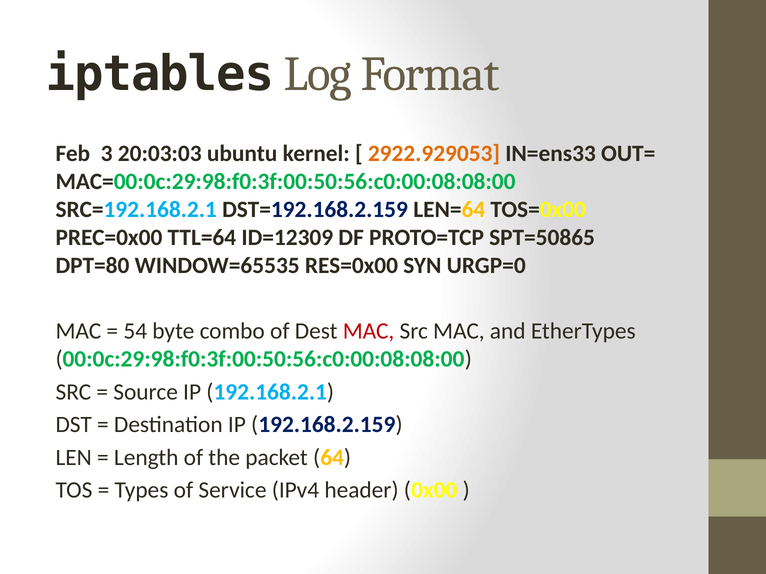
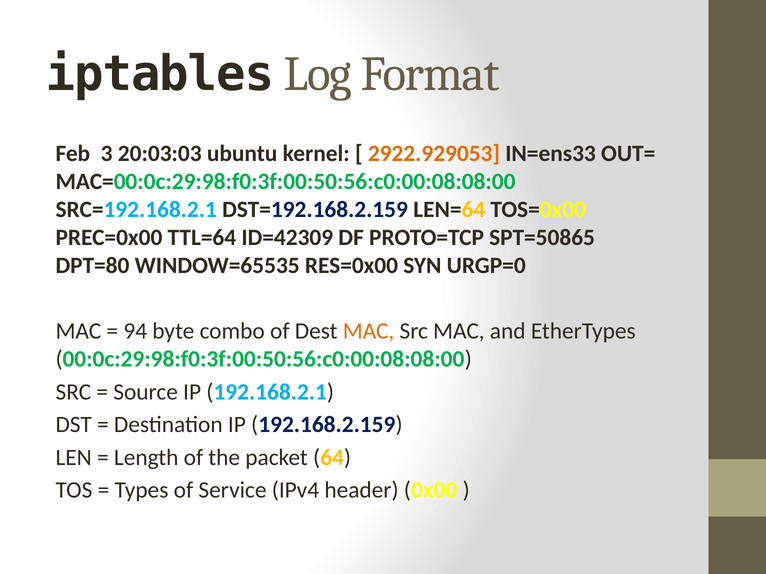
ID=12309: ID=12309 -> ID=42309
54: 54 -> 94
MAC at (369, 331) colour: red -> orange
